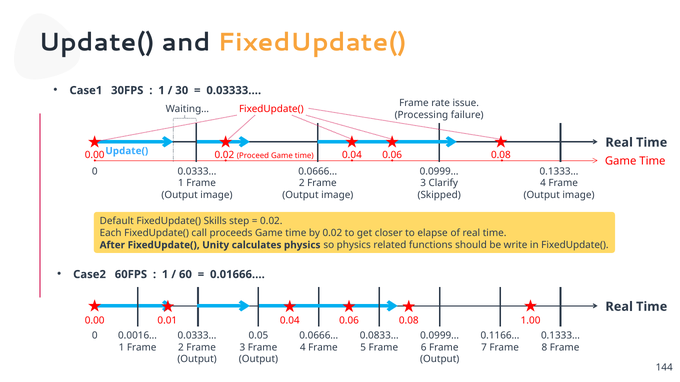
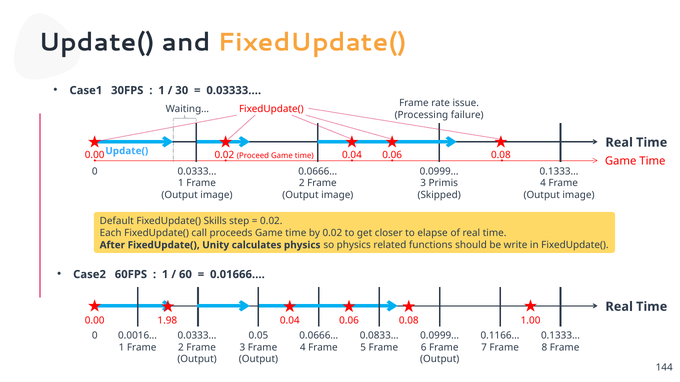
Clarify: Clarify -> Primis
0.01: 0.01 -> 1.98
